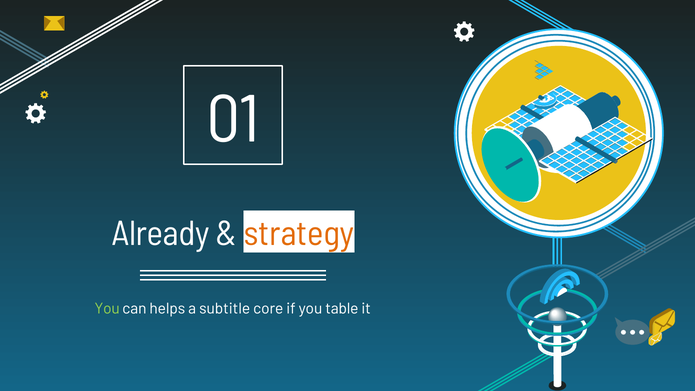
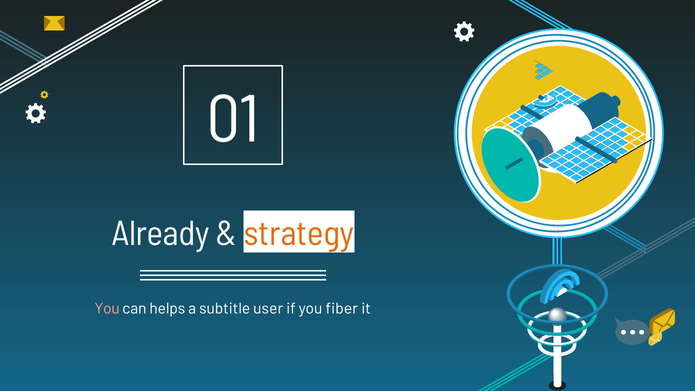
You at (107, 308) colour: light green -> pink
core: core -> user
table: table -> fiber
